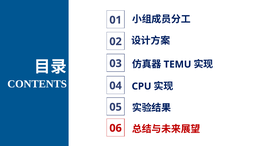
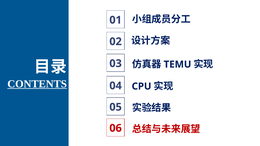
CONTENTS underline: none -> present
